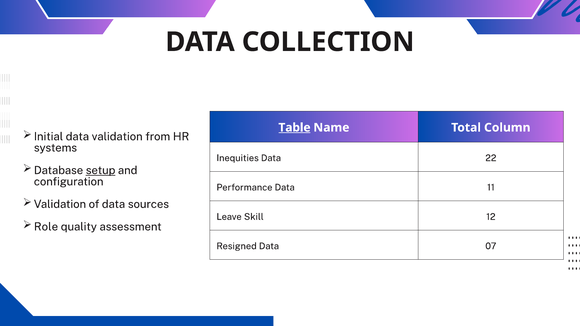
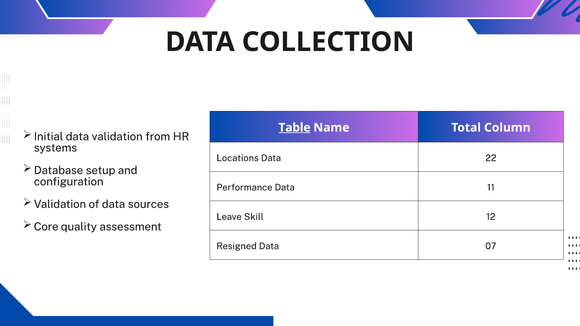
Inequities: Inequities -> Locations
setup underline: present -> none
Role: Role -> Core
